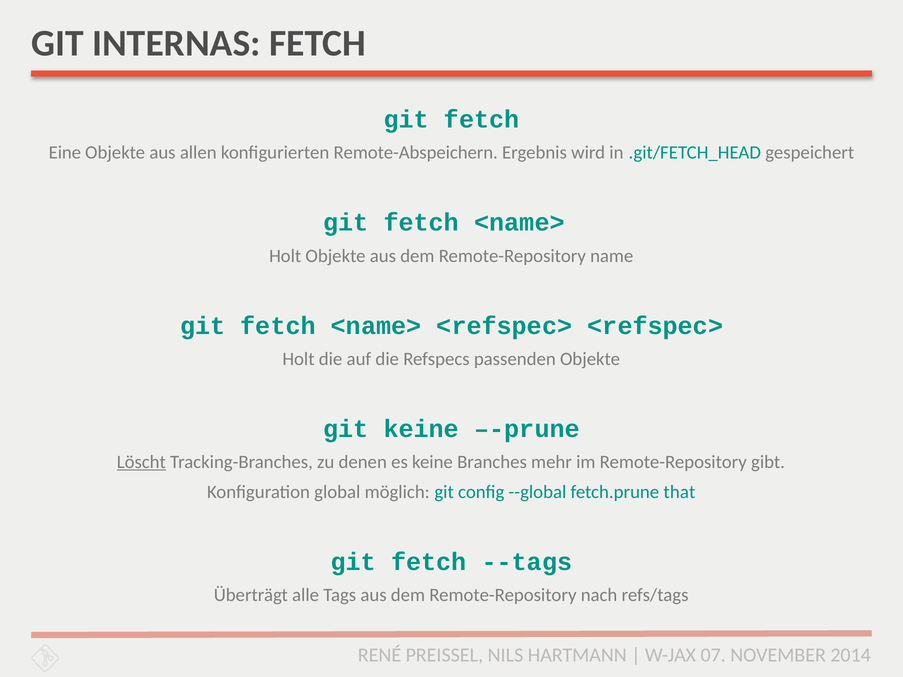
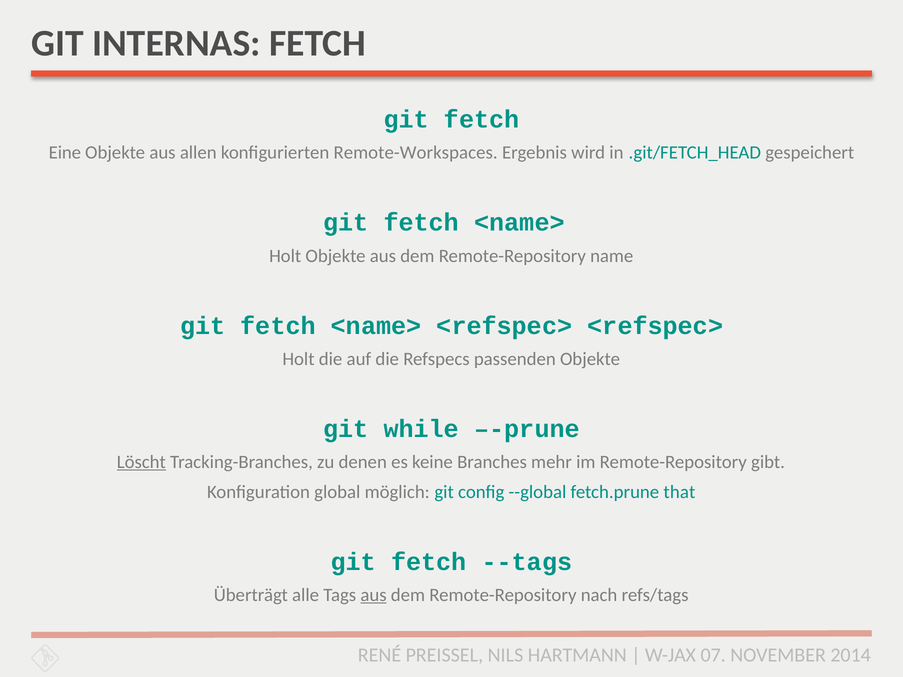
Remote-Abspeichern: Remote-Abspeichern -> Remote-Workspaces
git keine: keine -> while
aus at (374, 595) underline: none -> present
